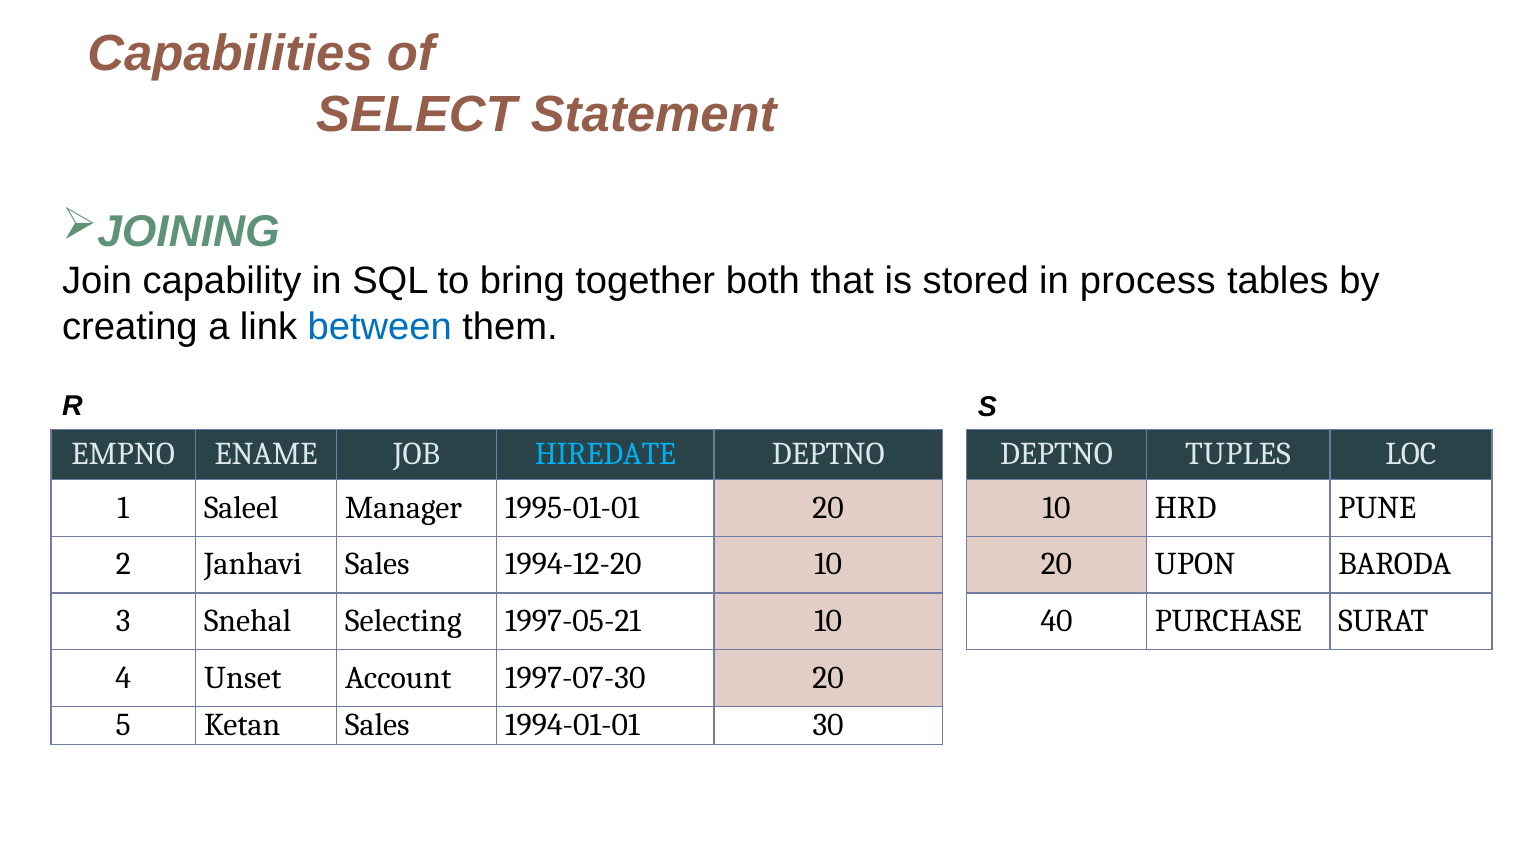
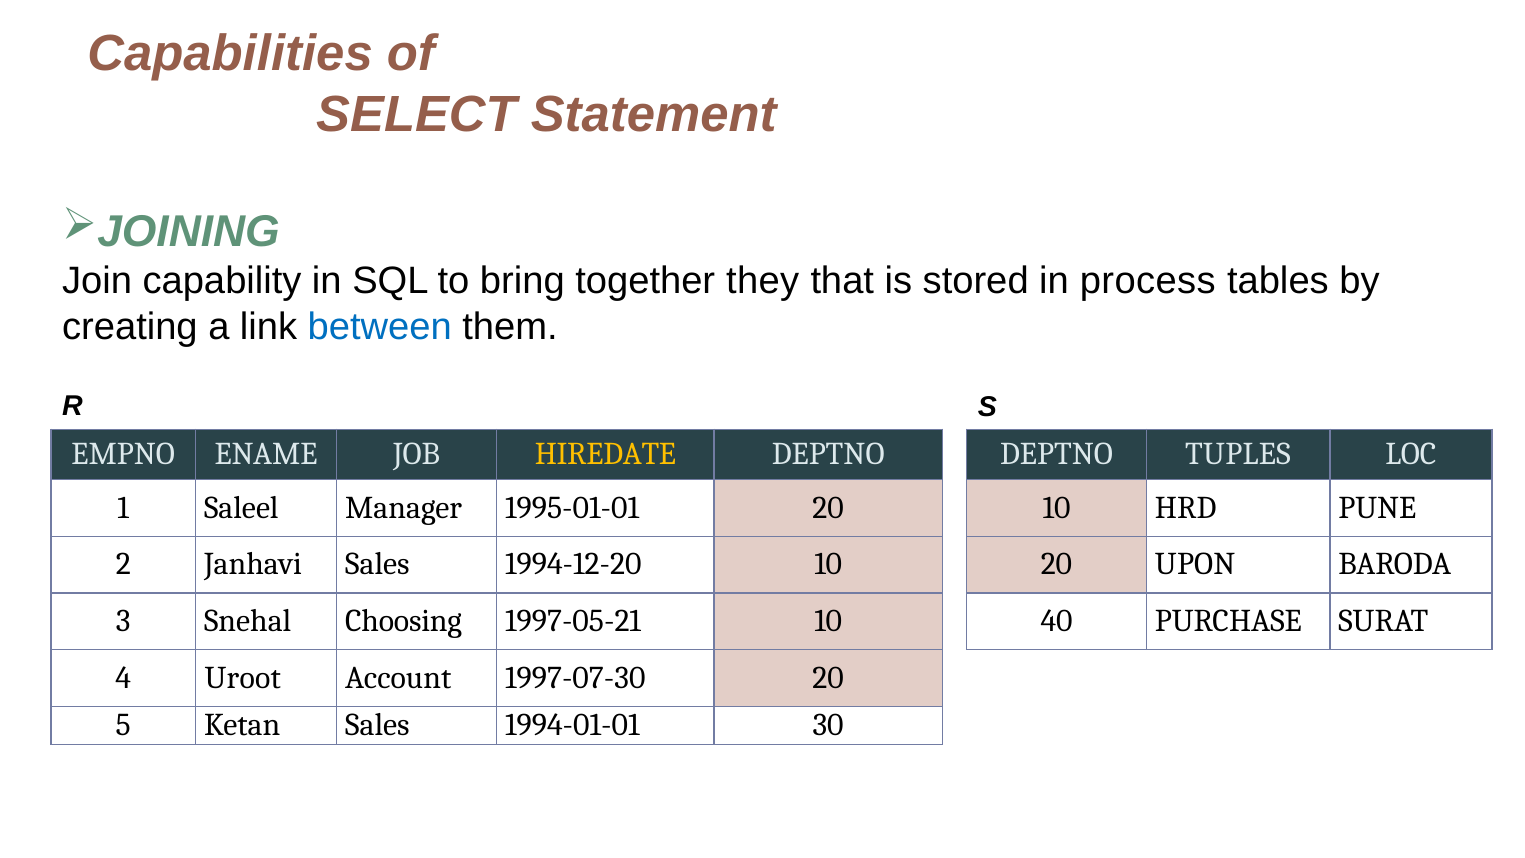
both: both -> they
HIREDATE colour: light blue -> yellow
Selecting: Selecting -> Choosing
Unset: Unset -> Uroot
